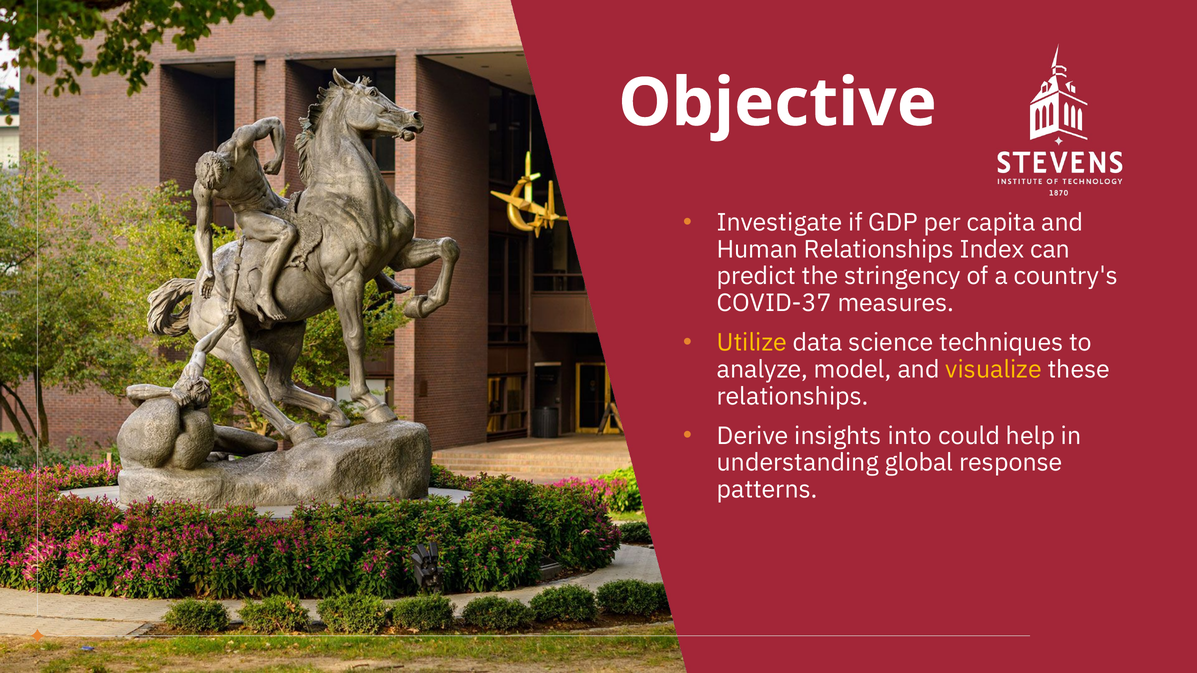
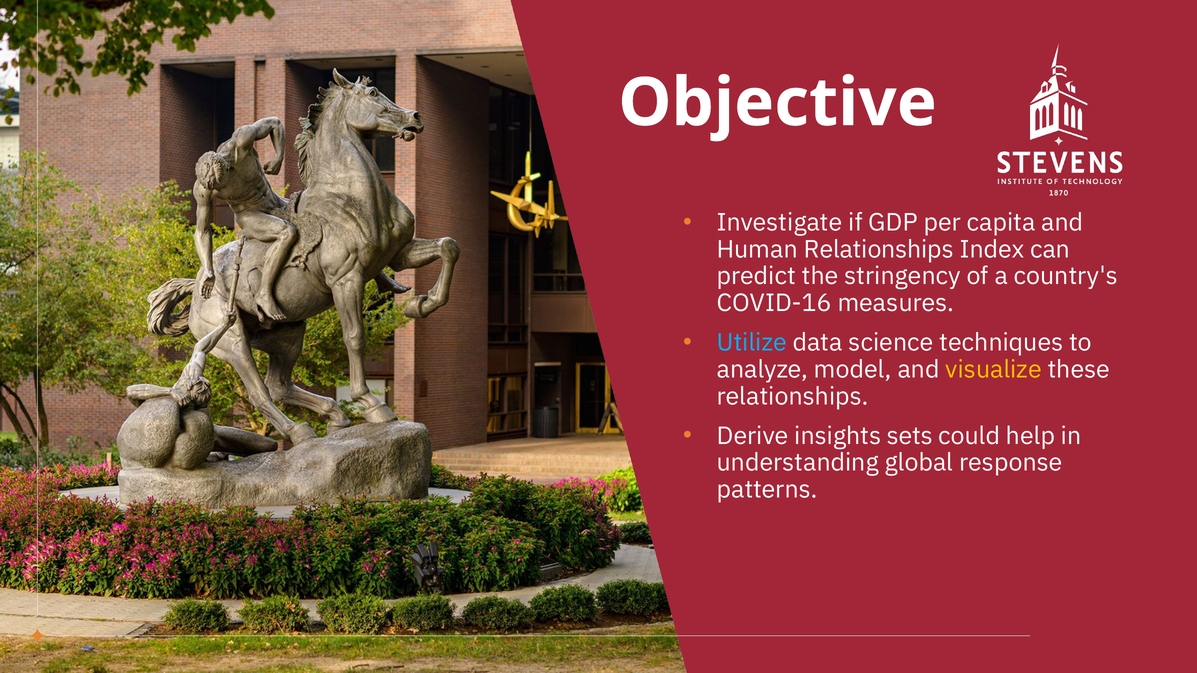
COVID-37: COVID-37 -> COVID-16
Utilize colour: yellow -> light blue
into: into -> sets
